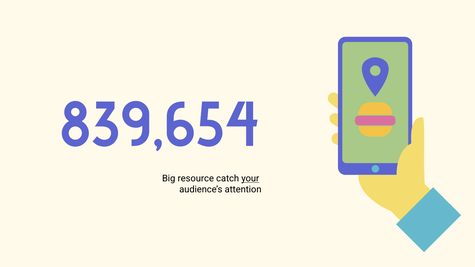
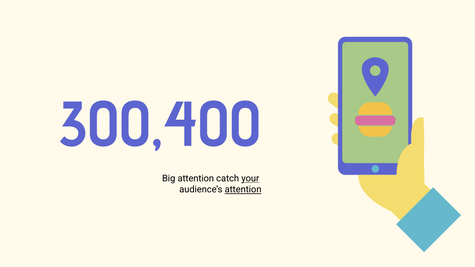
839,654: 839,654 -> 300,400
Big resource: resource -> attention
attention at (243, 190) underline: none -> present
